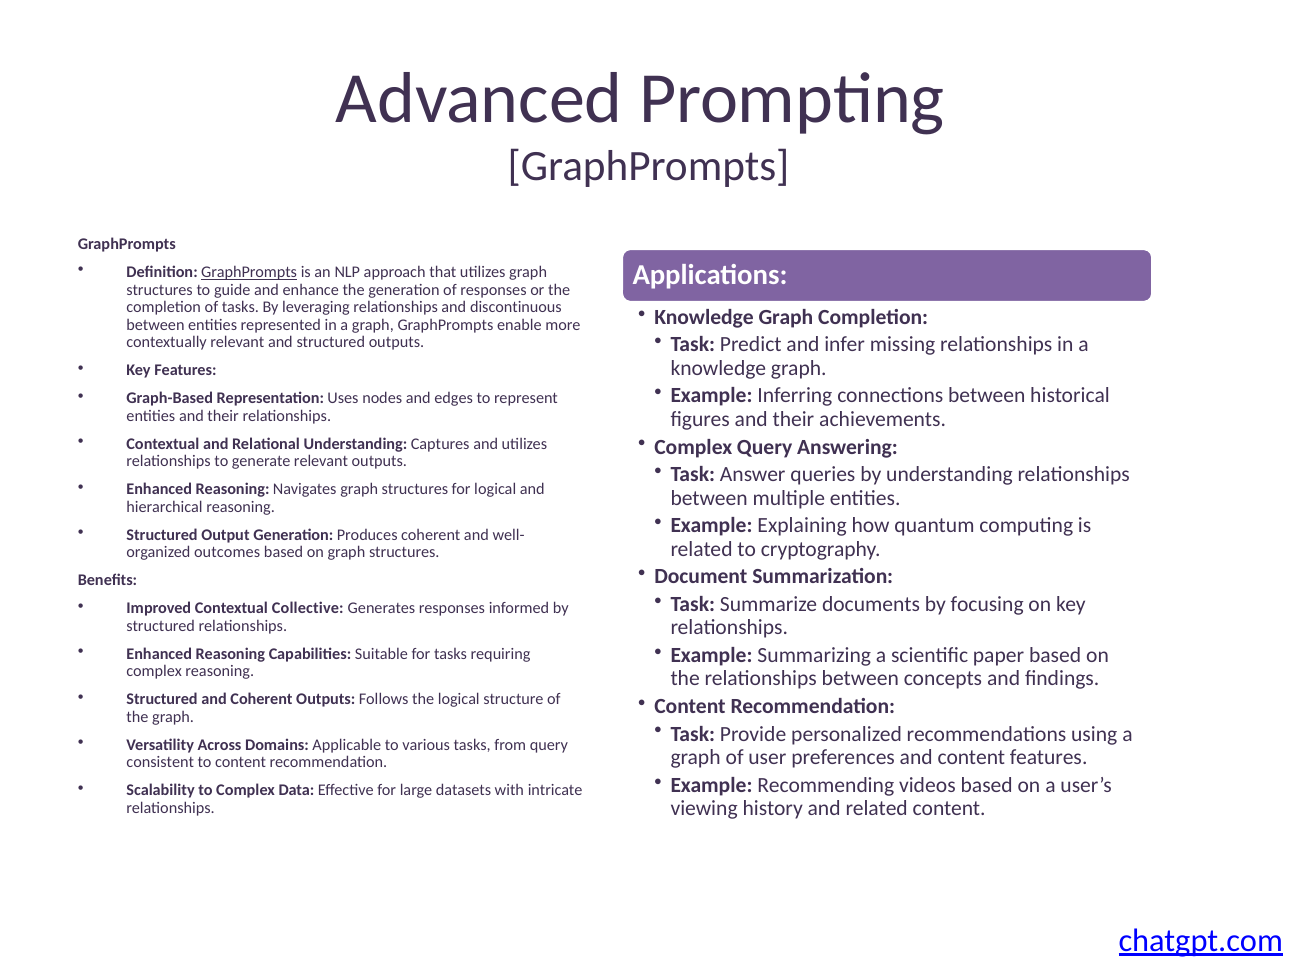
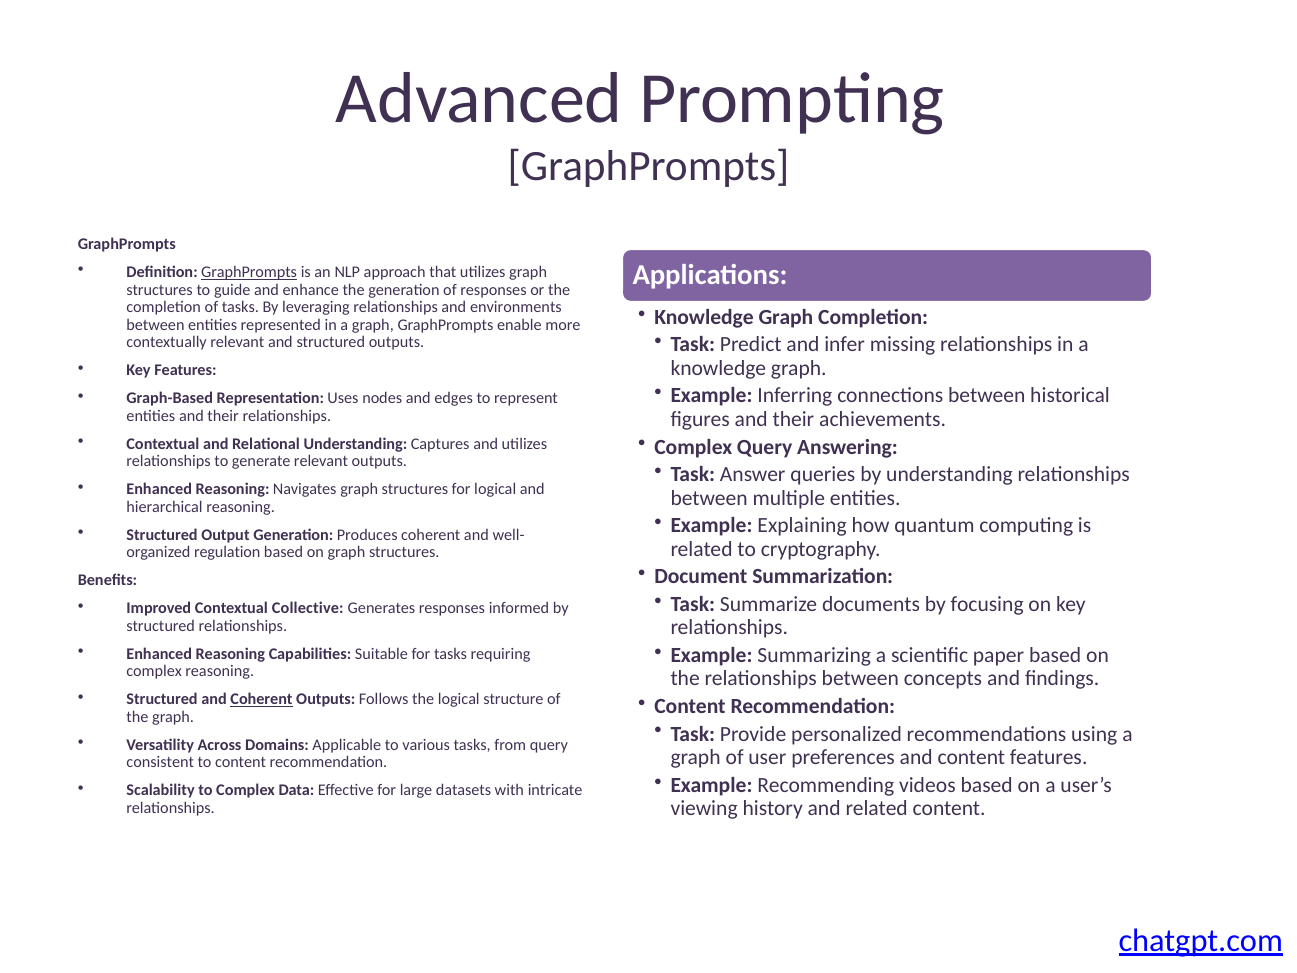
discontinuous: discontinuous -> environments
outcomes: outcomes -> regulation
Coherent at (262, 699) underline: none -> present
